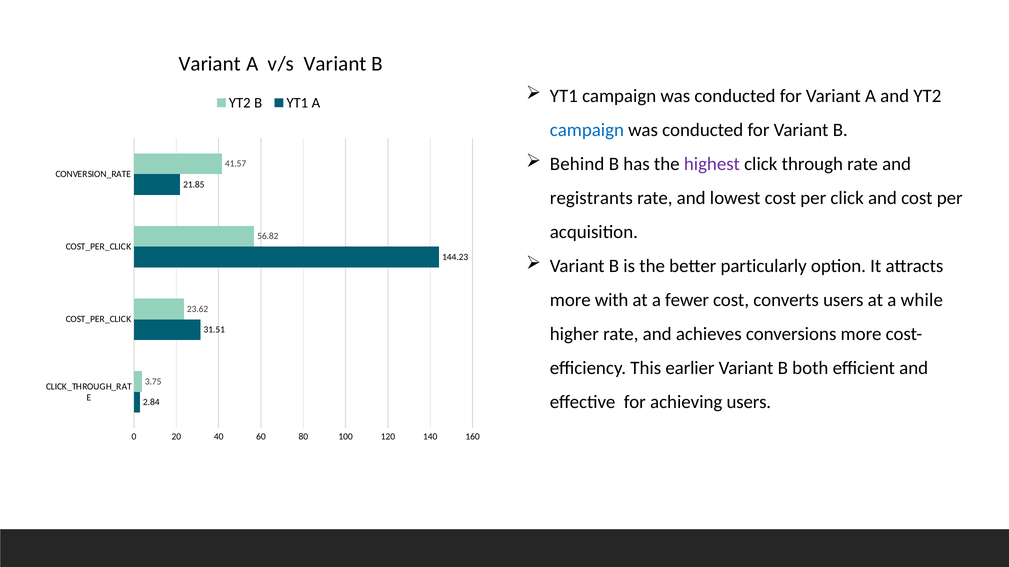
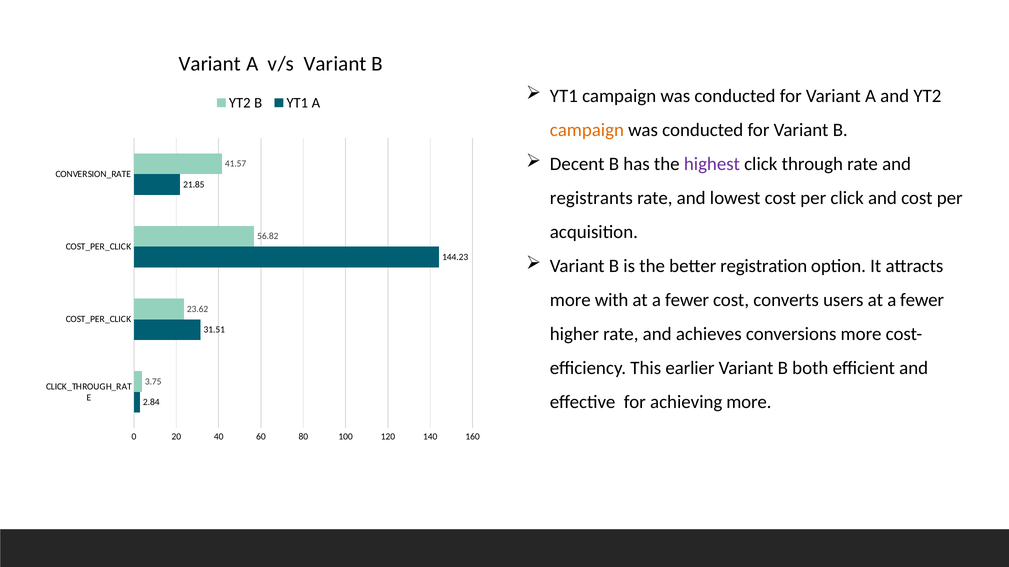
campaign at (587, 130) colour: blue -> orange
Behind: Behind -> Decent
particularly: particularly -> registration
users at a while: while -> fewer
achieving users: users -> more
